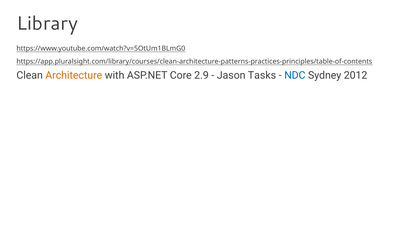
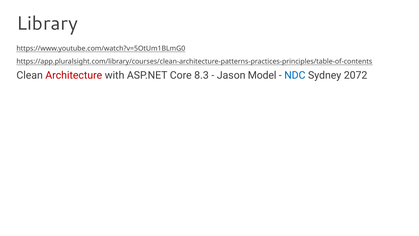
Architecture colour: orange -> red
2.9: 2.9 -> 8.3
Tasks: Tasks -> Model
2012: 2012 -> 2072
